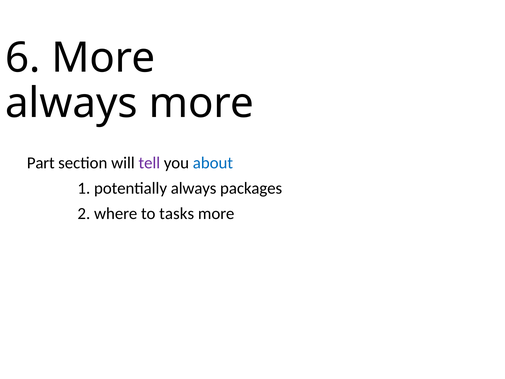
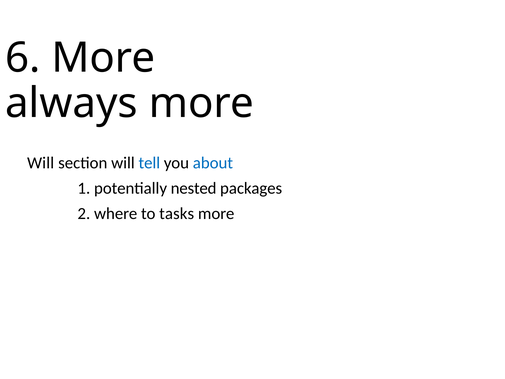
Part at (41, 163): Part -> Will
tell colour: purple -> blue
potentially always: always -> nested
